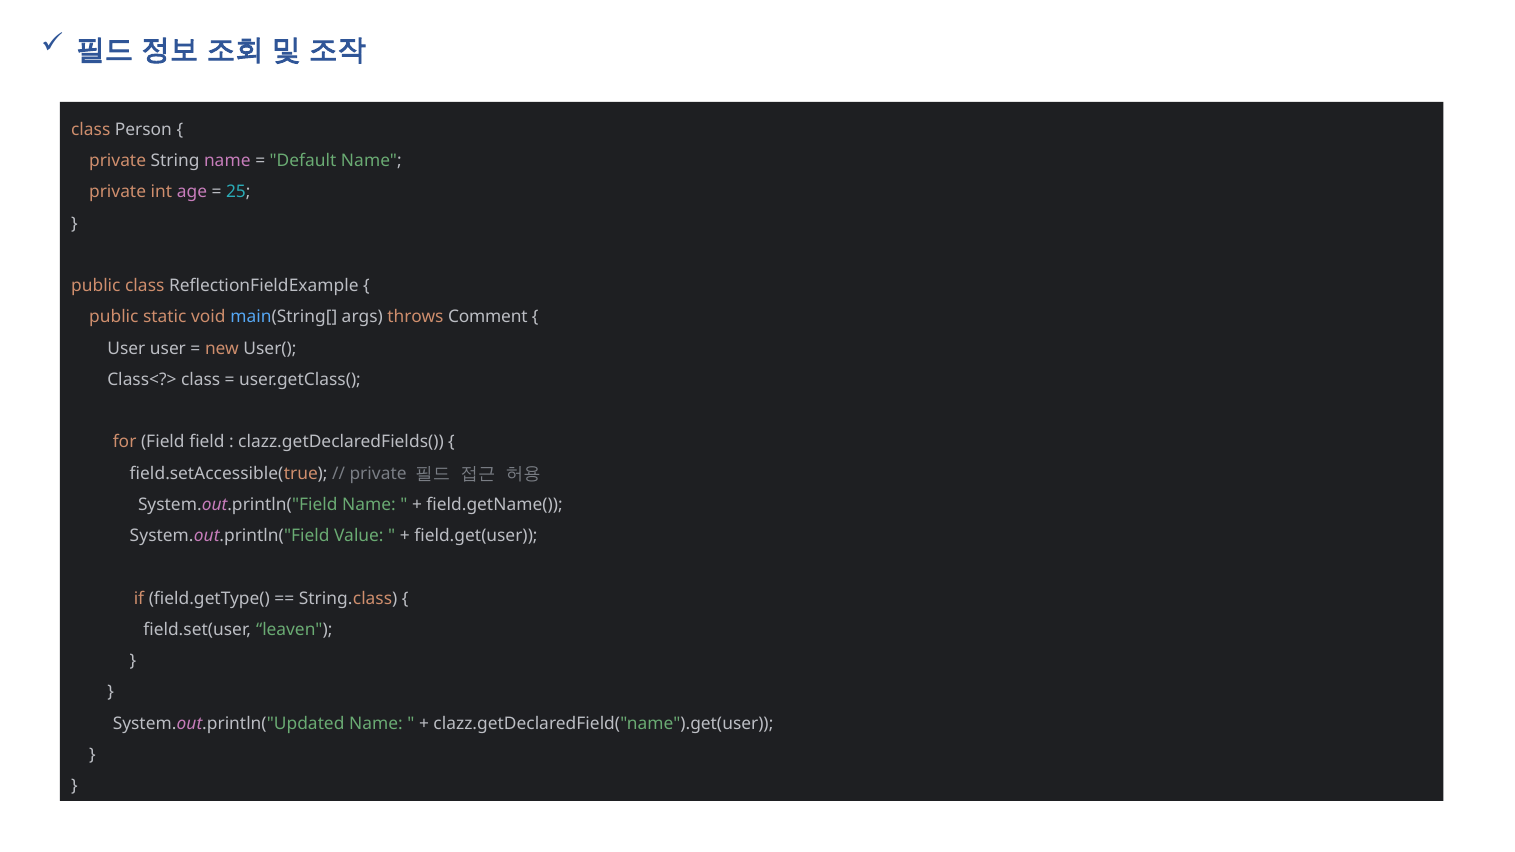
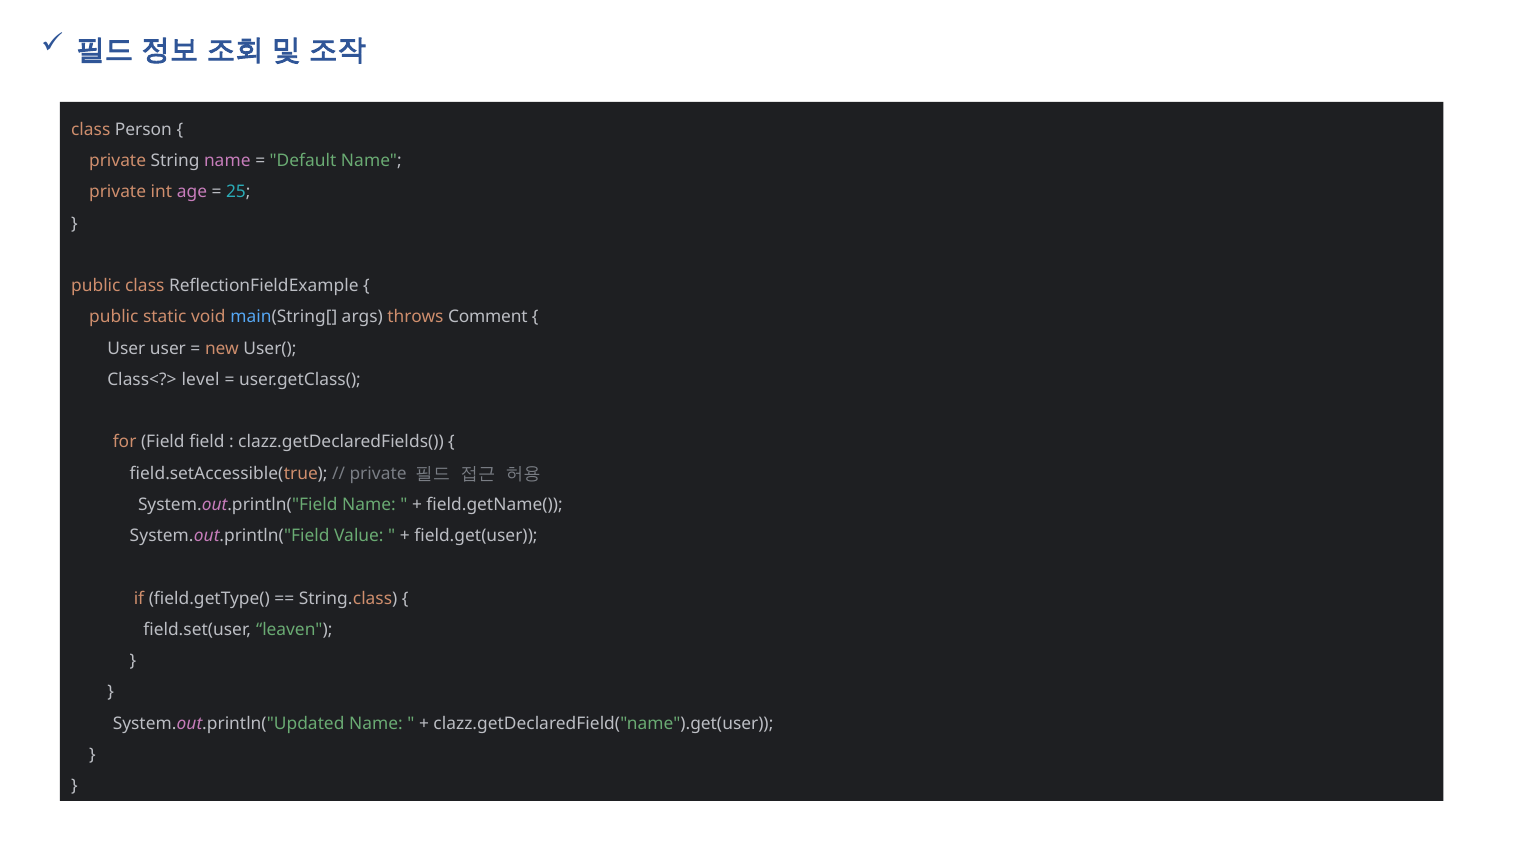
Class<?> class: class -> level
